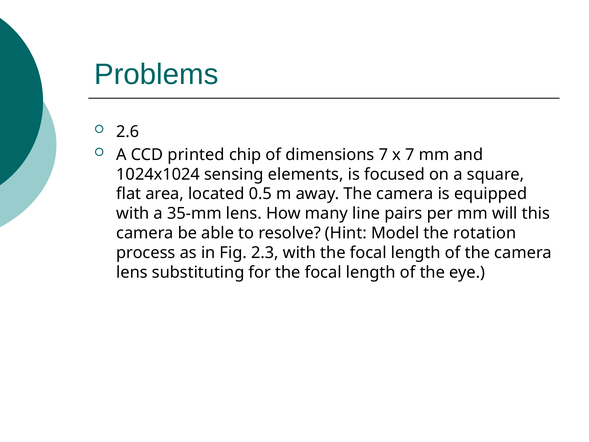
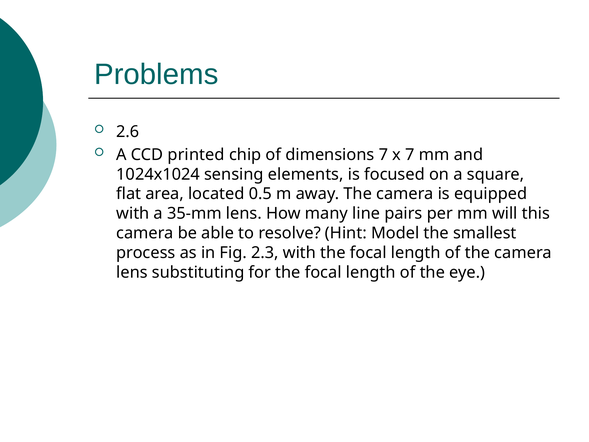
rotation: rotation -> smallest
